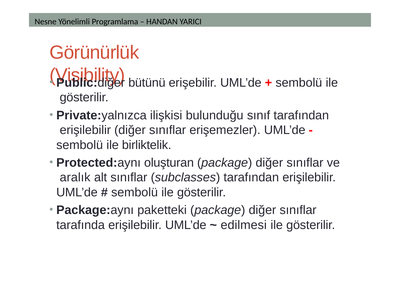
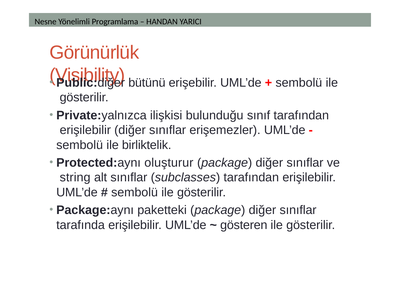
oluşturan: oluşturan -> oluşturur
aralık: aralık -> string
edilmesi: edilmesi -> gösteren
